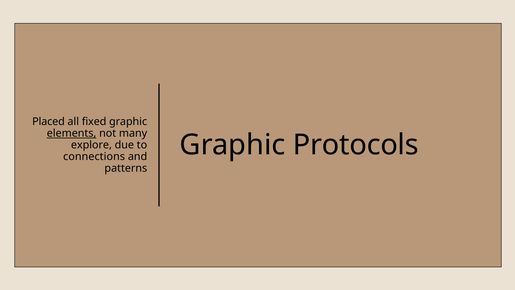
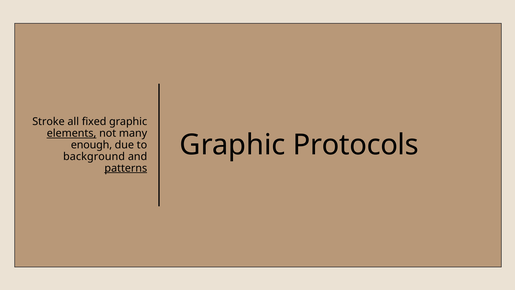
Placed: Placed -> Stroke
explore: explore -> enough
connections: connections -> background
patterns underline: none -> present
